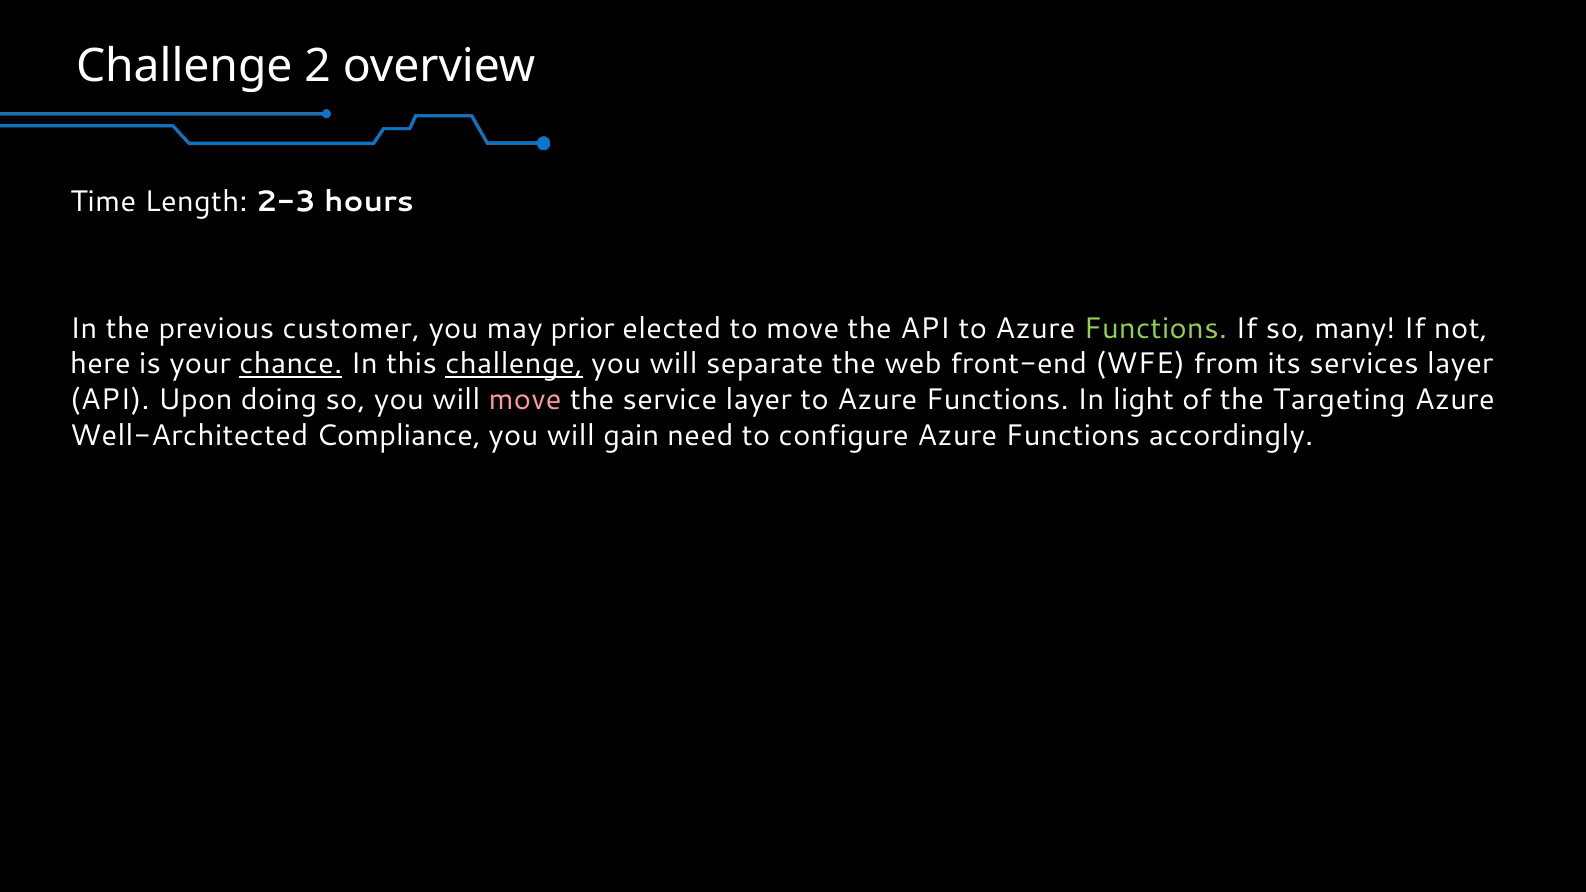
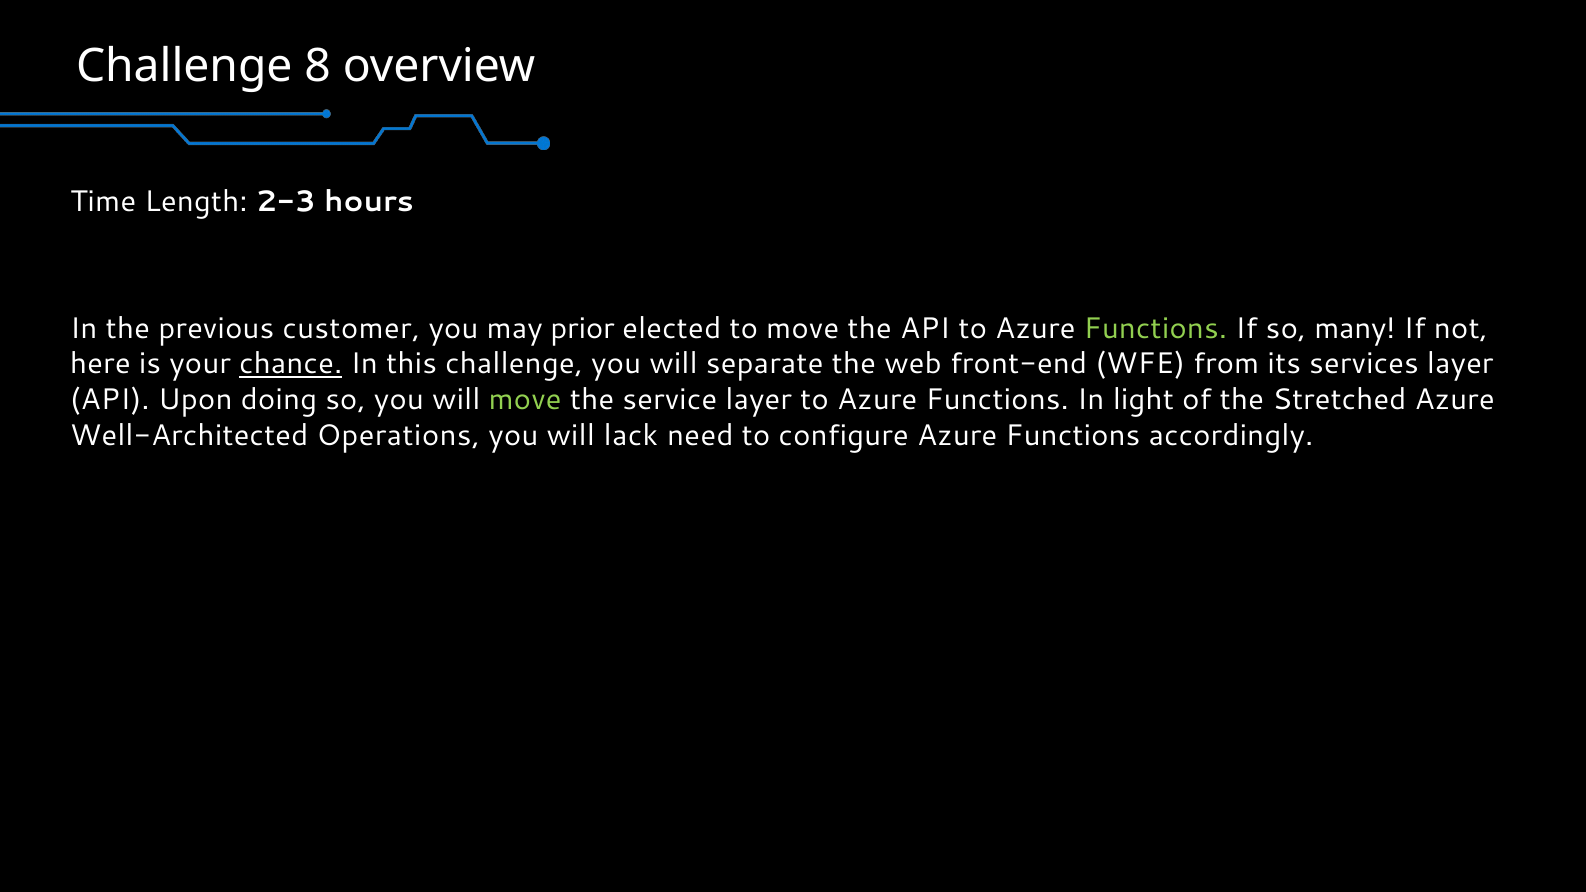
2: 2 -> 8
challenge at (514, 364) underline: present -> none
move at (525, 400) colour: pink -> light green
Targeting: Targeting -> Stretched
Compliance: Compliance -> Operations
gain: gain -> lack
